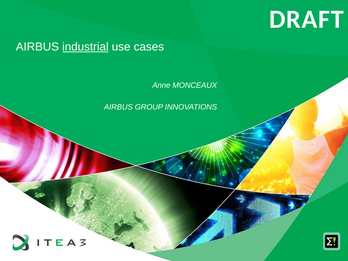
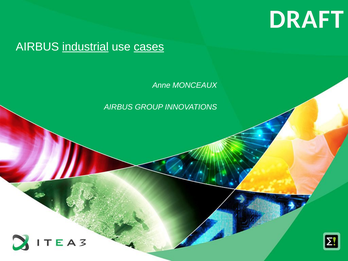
cases underline: none -> present
